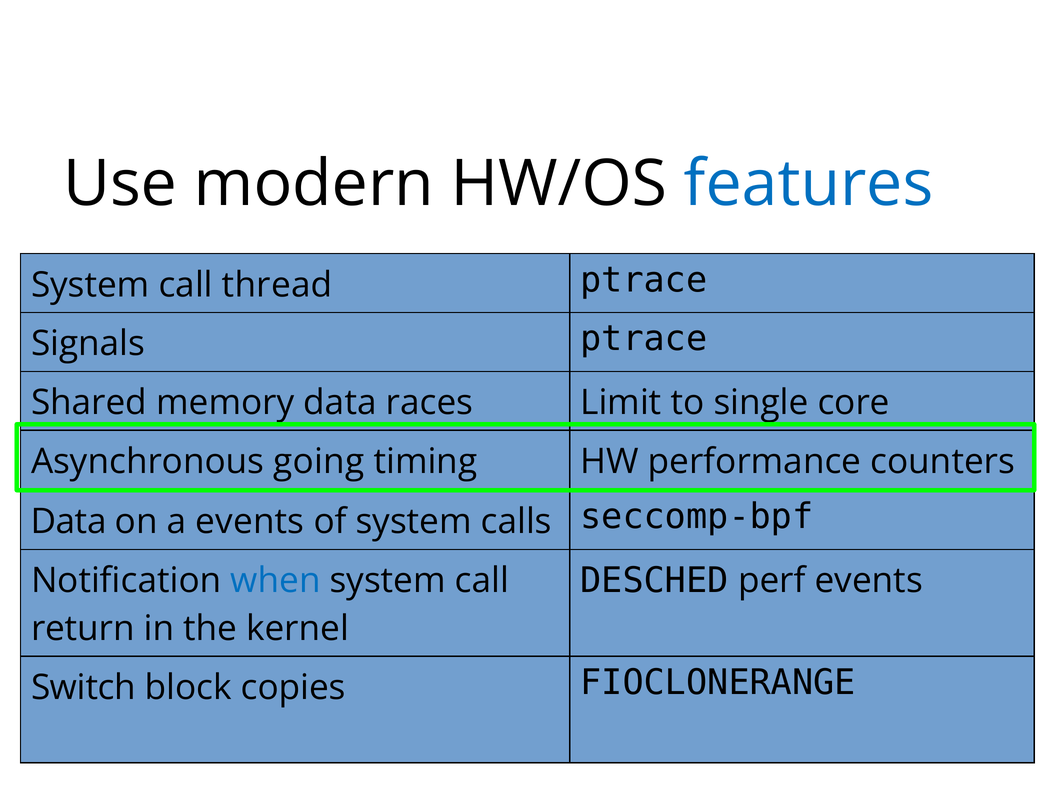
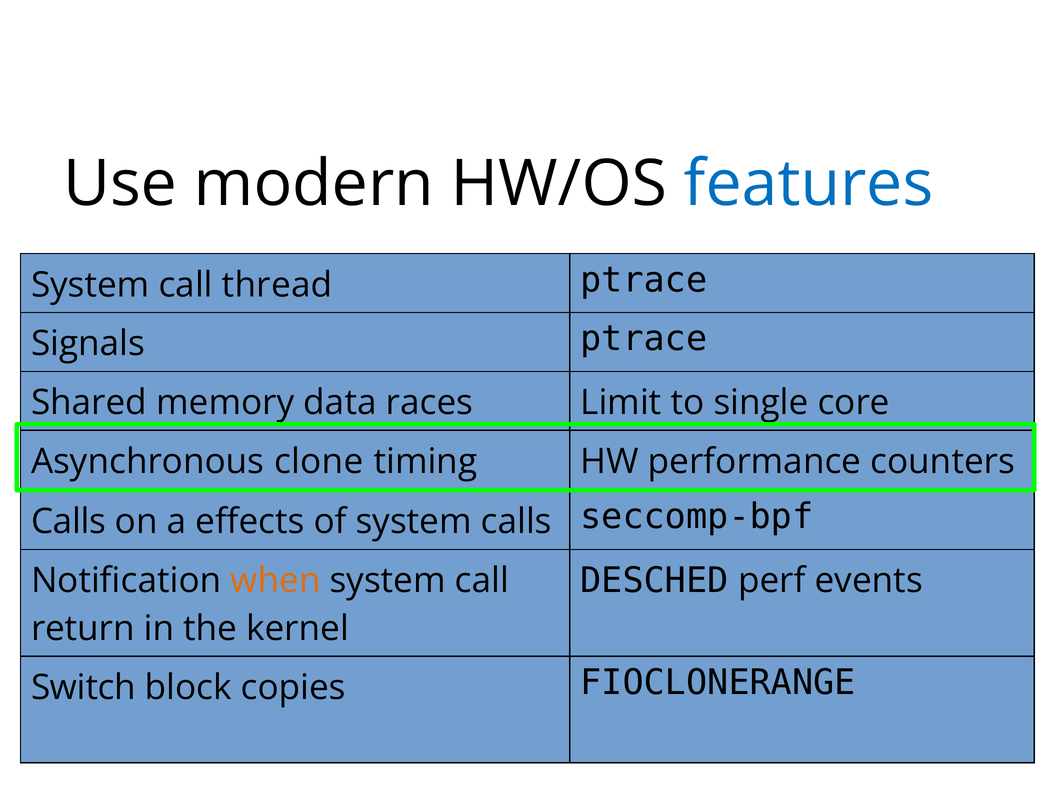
going: going -> clone
Data at (69, 522): Data -> Calls
a events: events -> effects
when colour: blue -> orange
